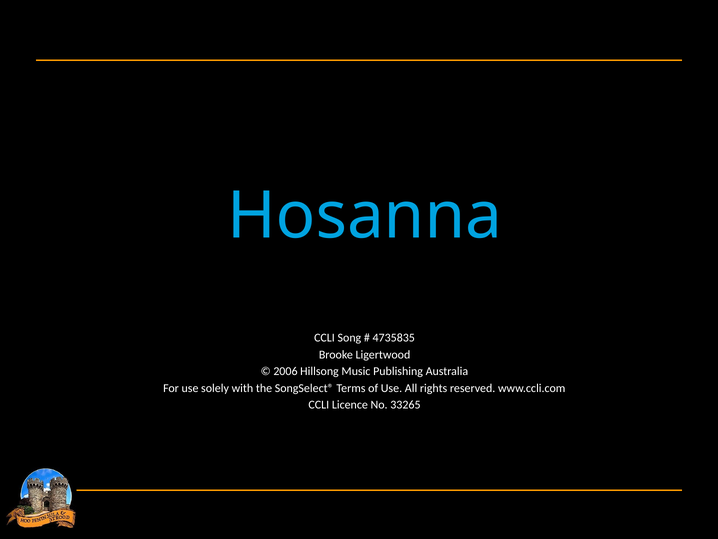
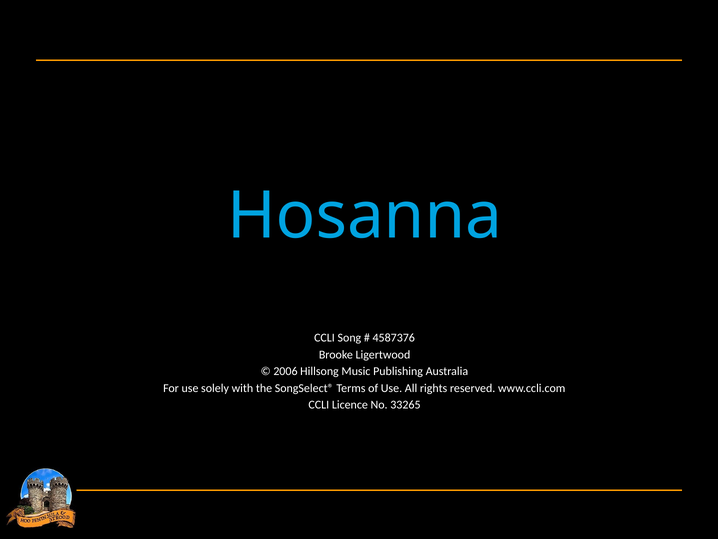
4735835: 4735835 -> 4587376
